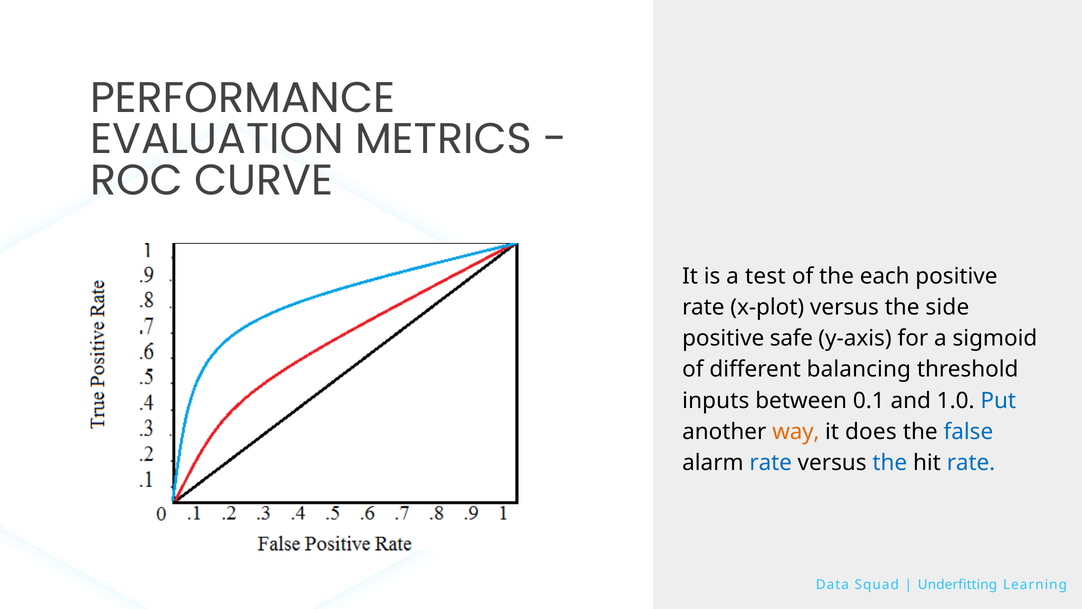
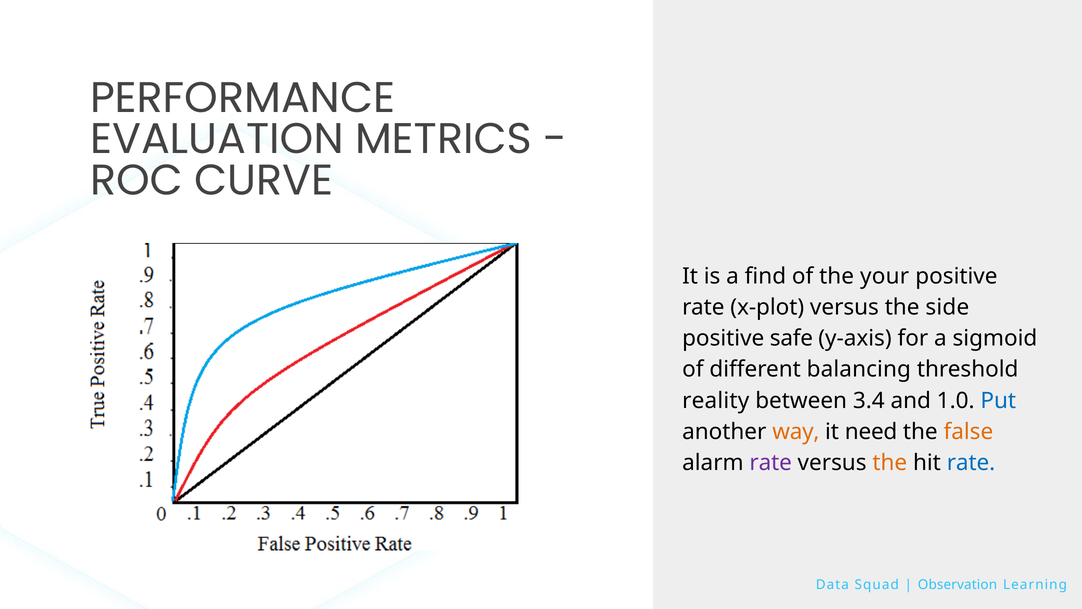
test: test -> find
each: each -> your
inputs: inputs -> reality
0.1: 0.1 -> 3.4
does: does -> need
false colour: blue -> orange
rate at (771, 463) colour: blue -> purple
the at (890, 463) colour: blue -> orange
Underfitting: Underfitting -> Observation
